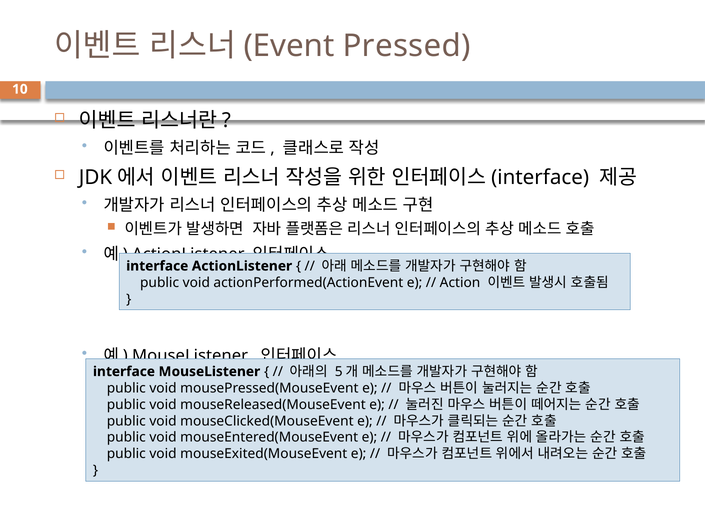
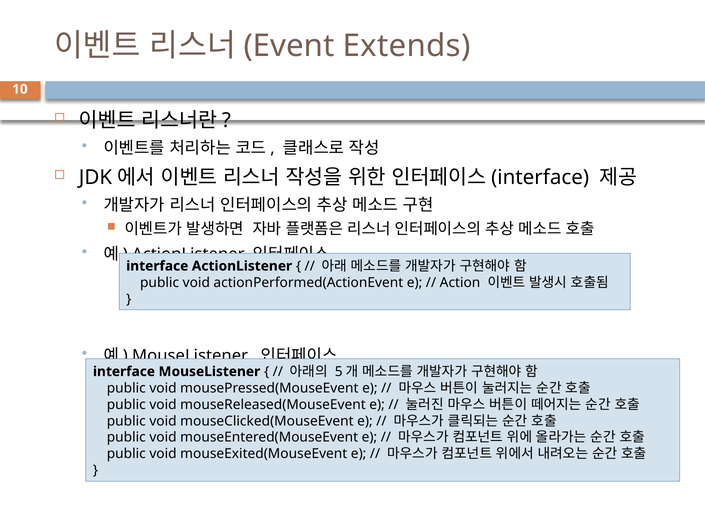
Pressed: Pressed -> Extends
